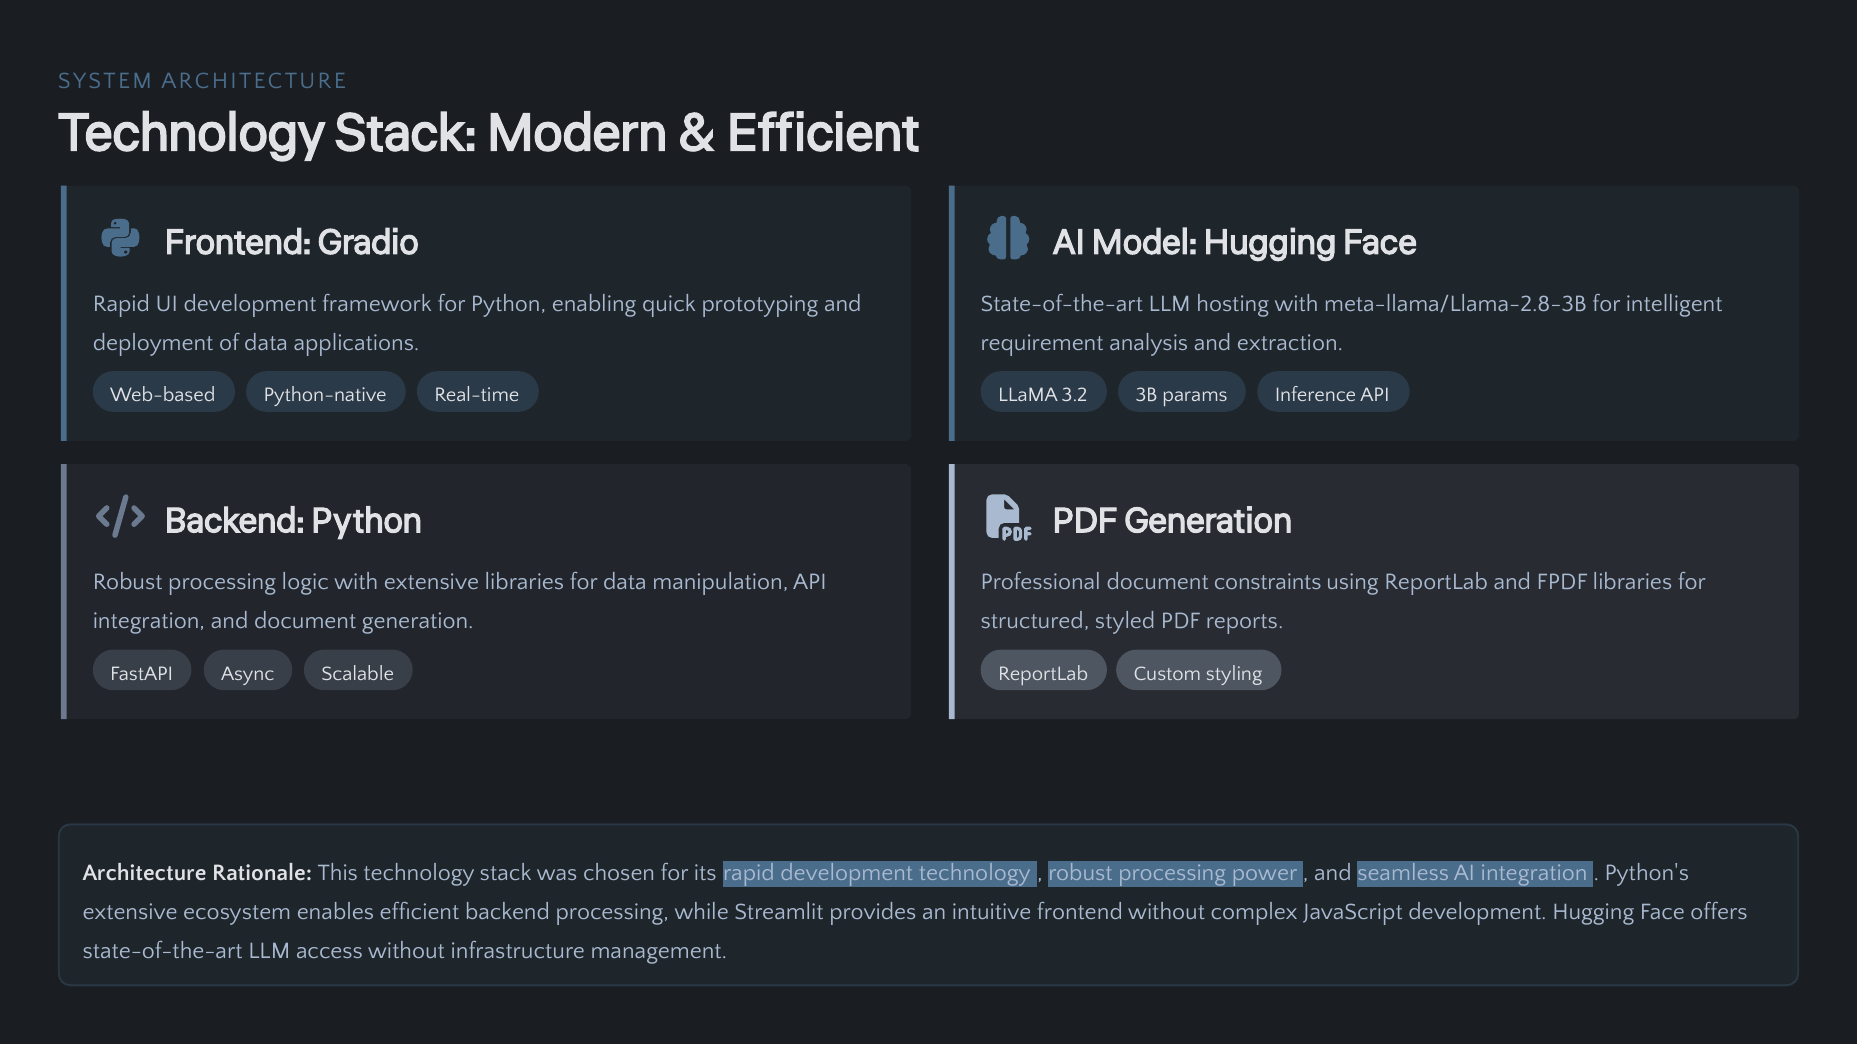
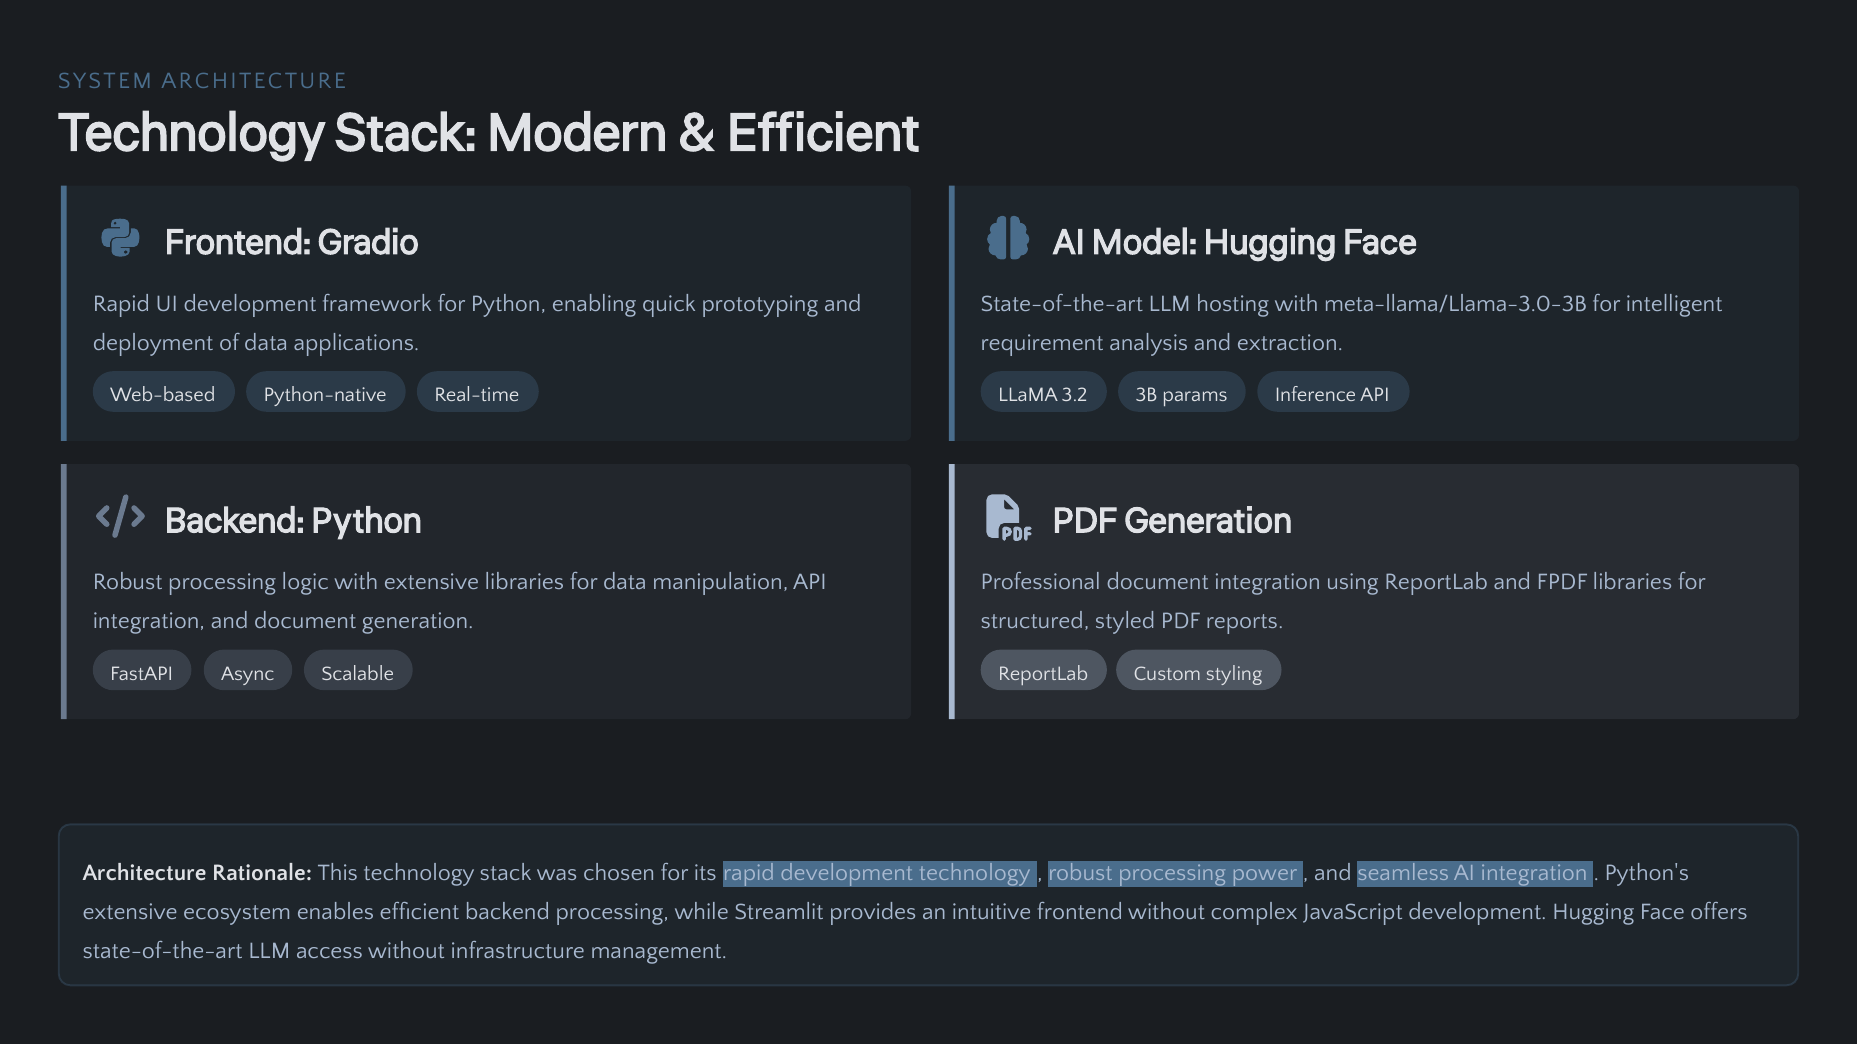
meta-llama/Llama-2.8-3B: meta-llama/Llama-2.8-3B -> meta-llama/Llama-3.0-3B
document constraints: constraints -> integration
